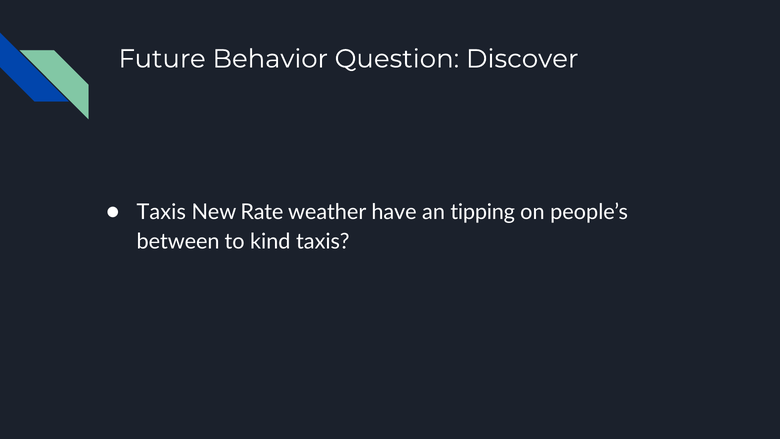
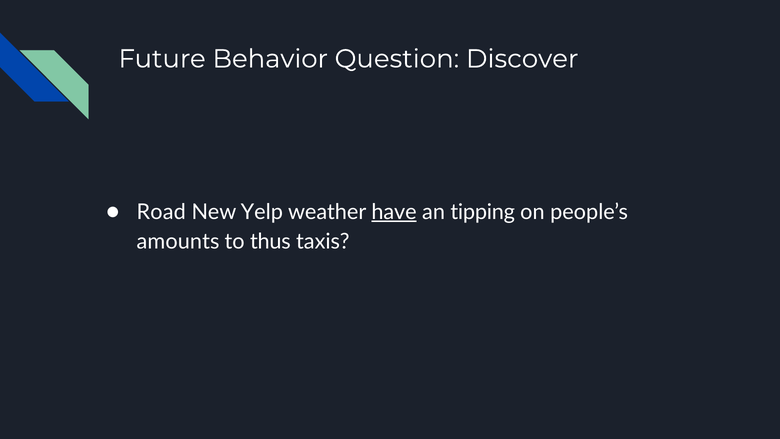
Taxis at (161, 212): Taxis -> Road
Rate: Rate -> Yelp
have underline: none -> present
between: between -> amounts
kind: kind -> thus
